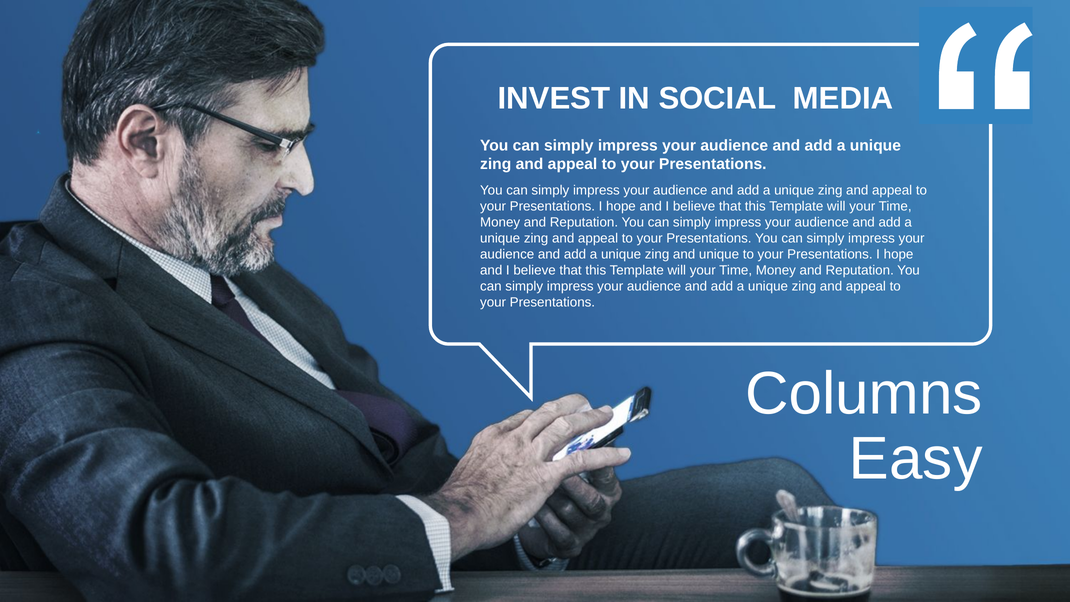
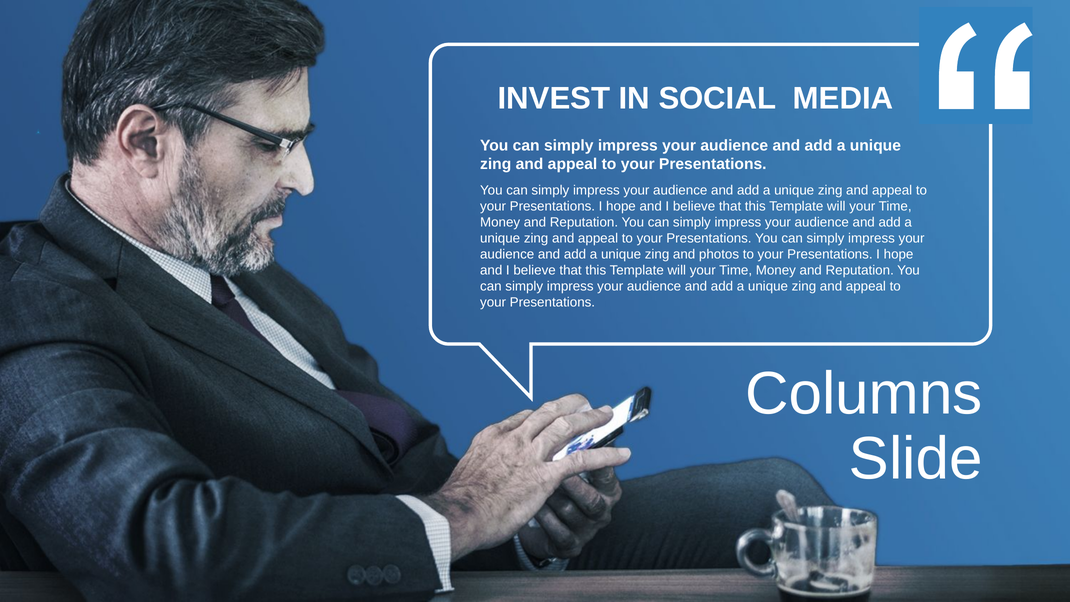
and unique: unique -> photos
Easy: Easy -> Slide
